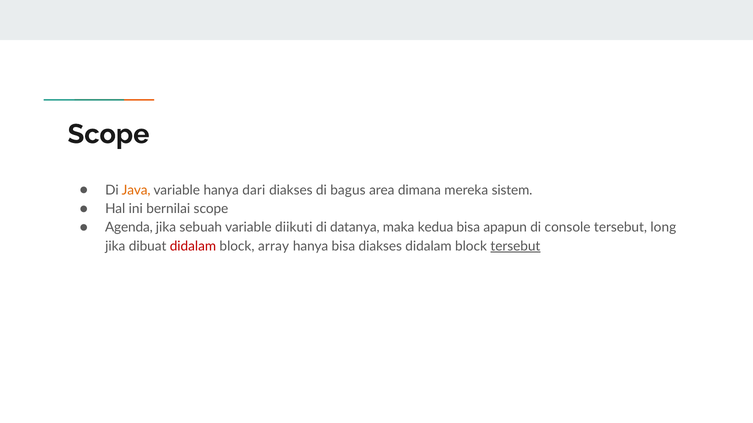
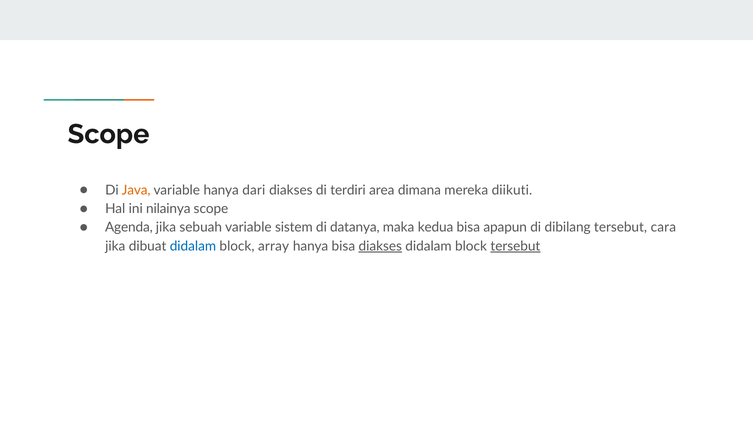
bagus: bagus -> terdiri
sistem: sistem -> diikuti
bernilai: bernilai -> nilainya
diikuti: diikuti -> sistem
console: console -> dibilang
long: long -> cara
didalam at (193, 247) colour: red -> blue
diakses at (380, 247) underline: none -> present
